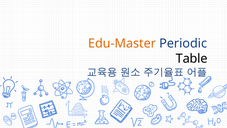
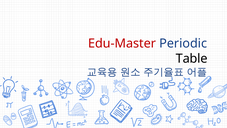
Edu-Master colour: orange -> red
